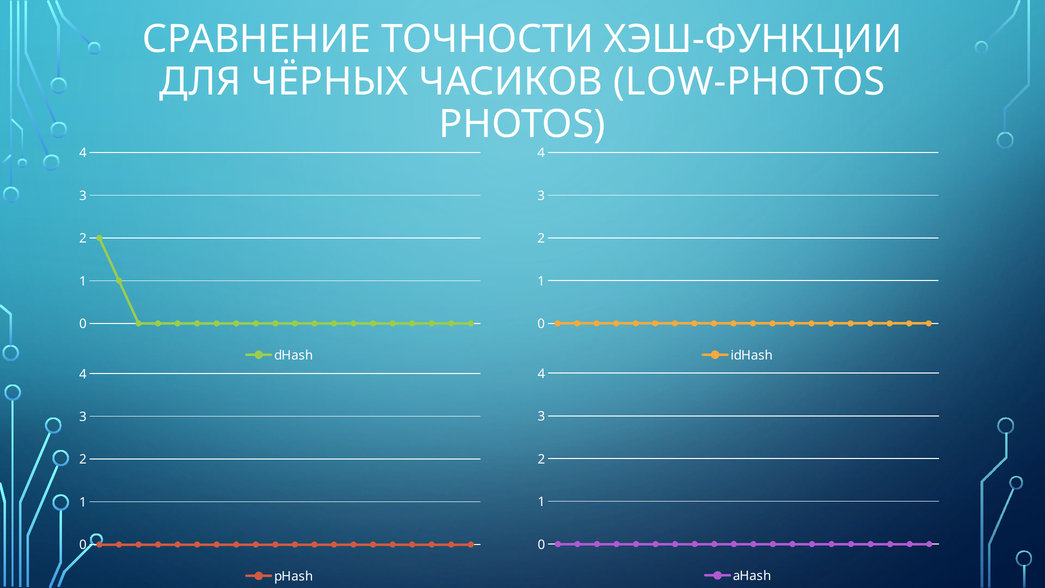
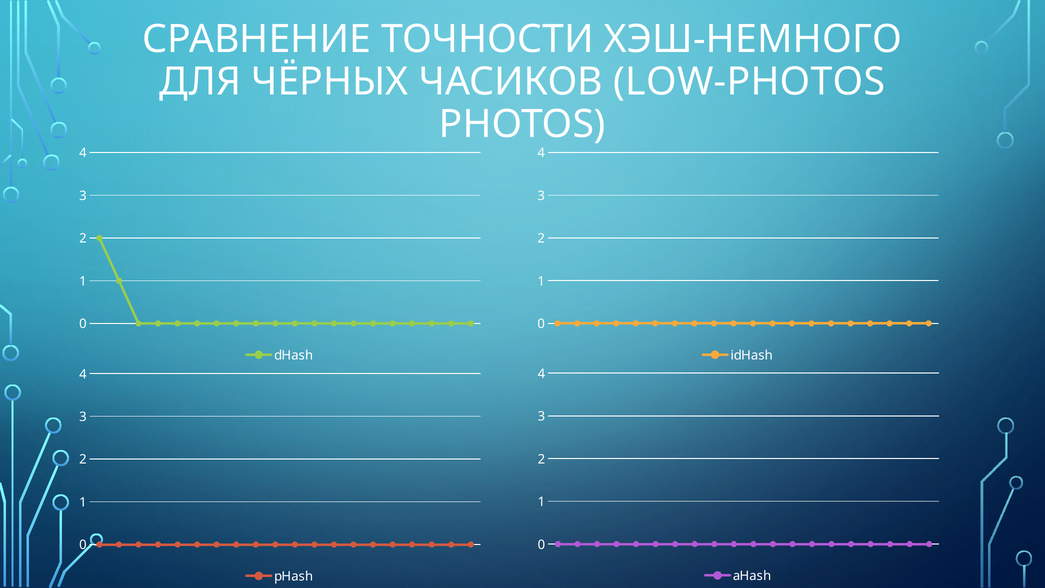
ХЭШ-ФУНКЦИИ: ХЭШ-ФУНКЦИИ -> ХЭШ-НЕМНОГО
